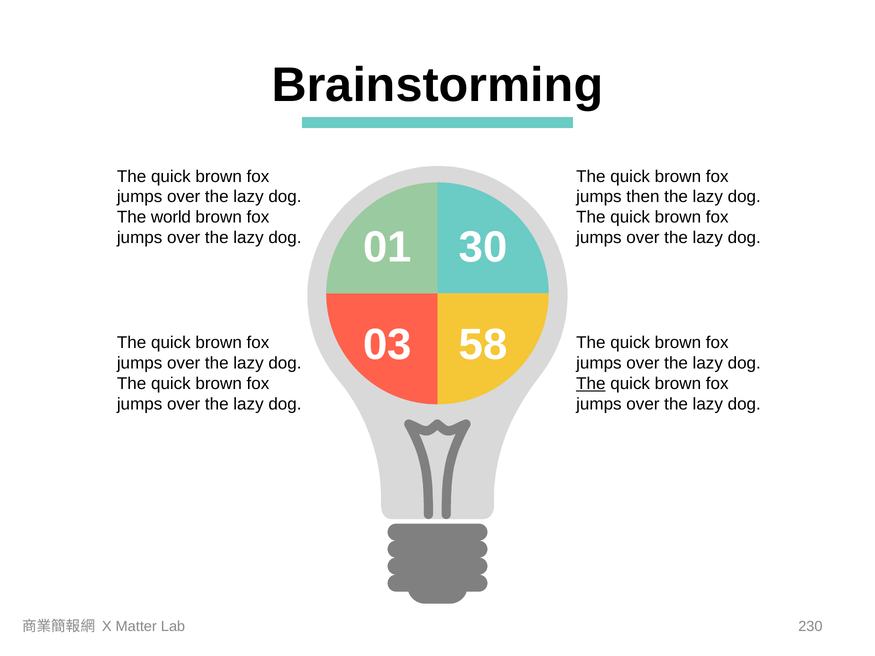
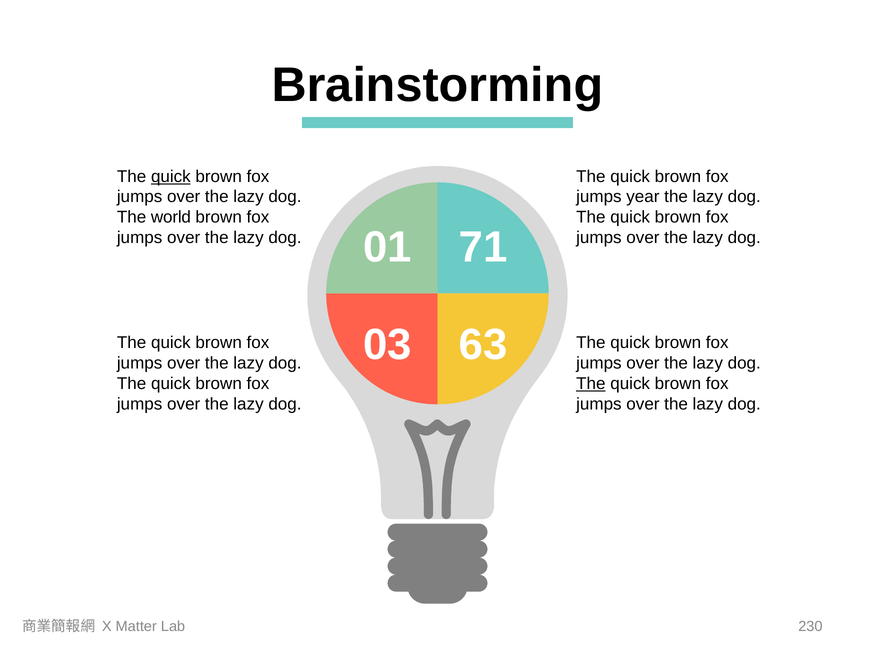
quick at (171, 177) underline: none -> present
then: then -> year
30: 30 -> 71
58: 58 -> 63
